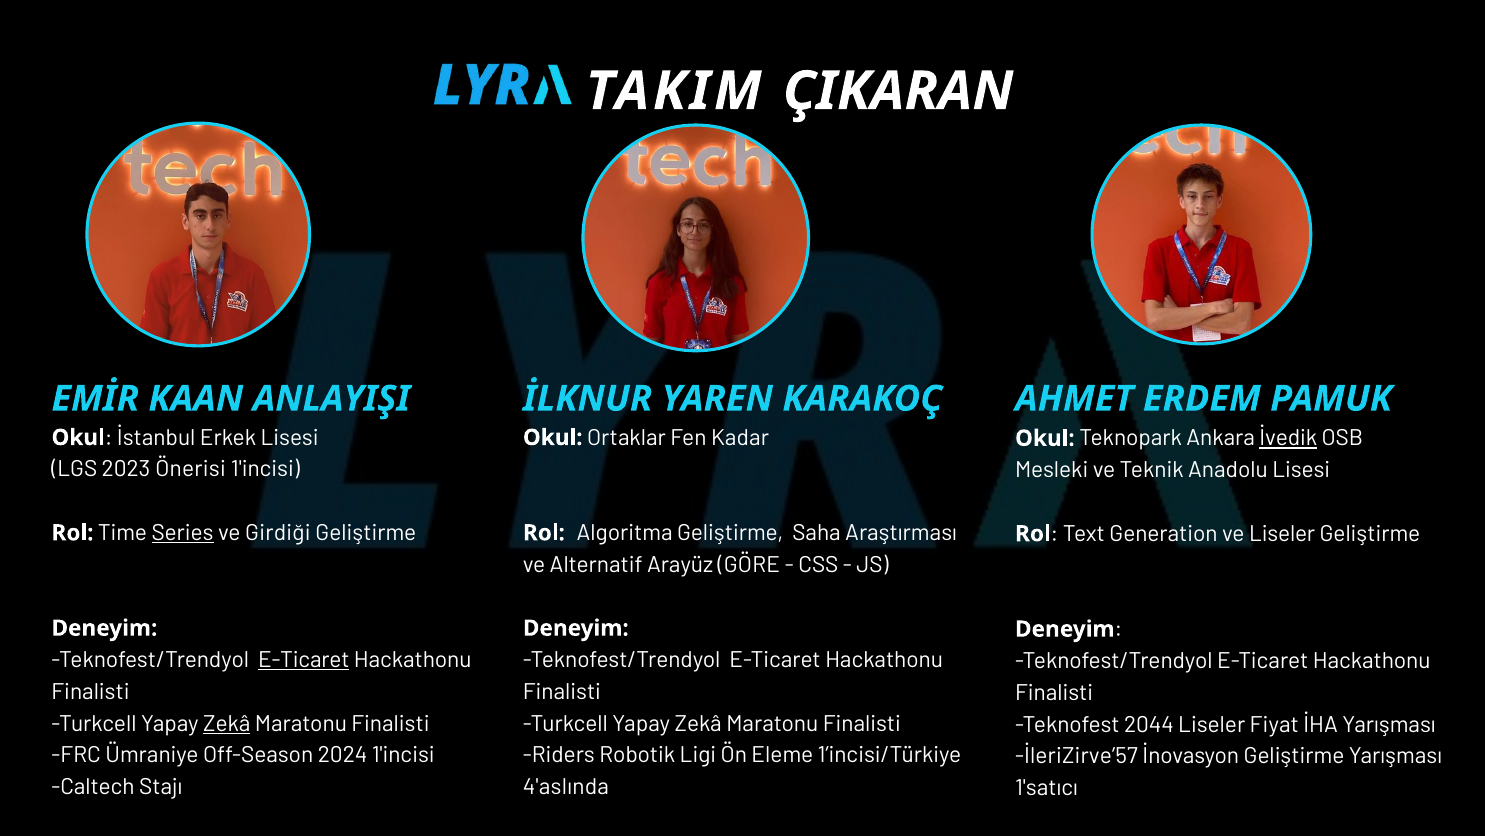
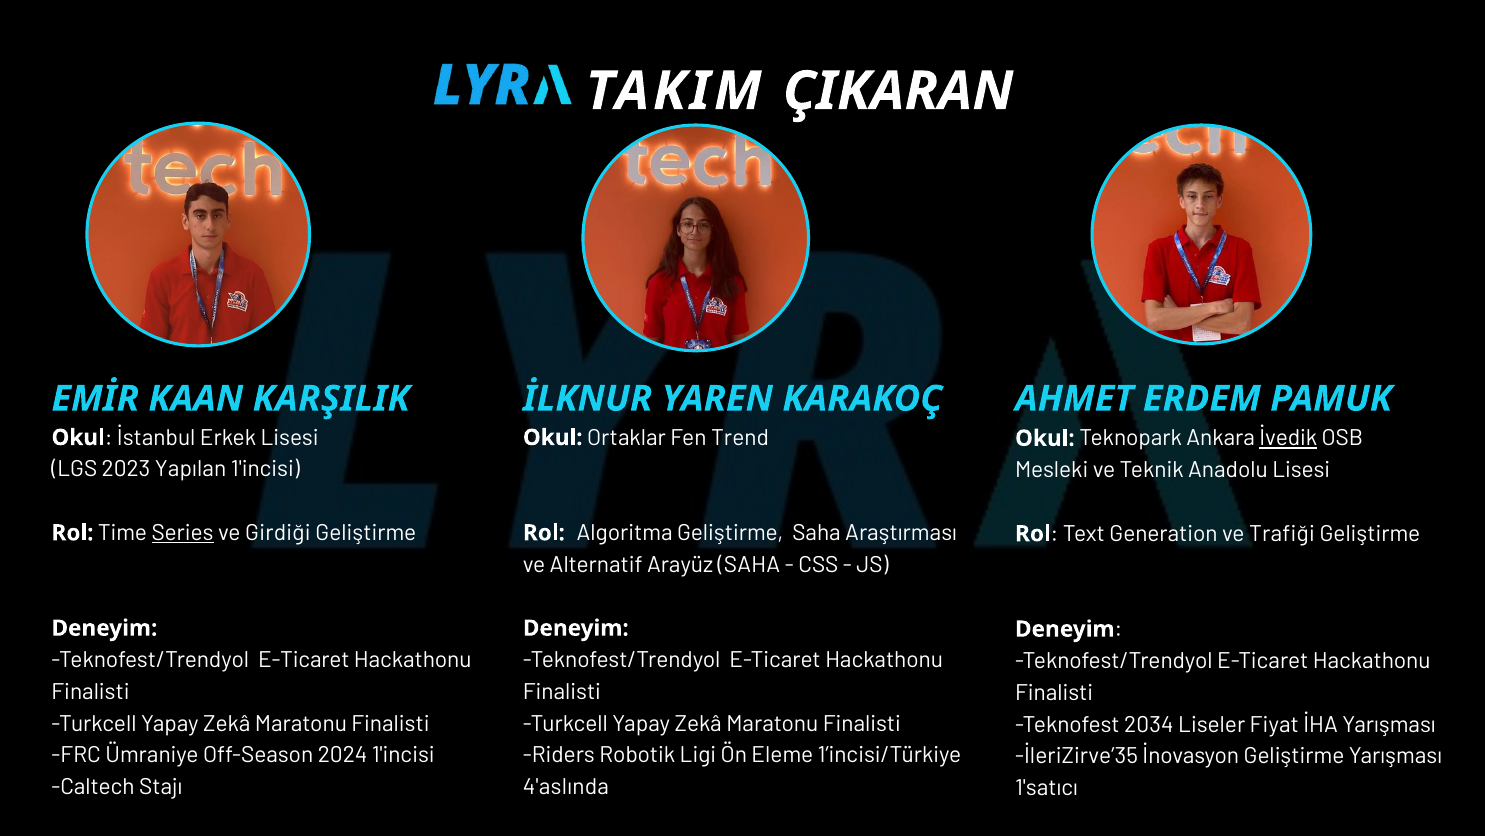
ANLAYIŞI: ANLAYIŞI -> KARŞILIK
Kadar: Kadar -> Trend
Önerisi: Önerisi -> Yapılan
ve Liseler: Liseler -> Trafiği
Arayüz GÖRE: GÖRE -> SAHA
E-Ticaret at (304, 659) underline: present -> none
Zekâ at (227, 723) underline: present -> none
2044: 2044 -> 2034
İleriZirve’57: İleriZirve’57 -> İleriZirve’35
